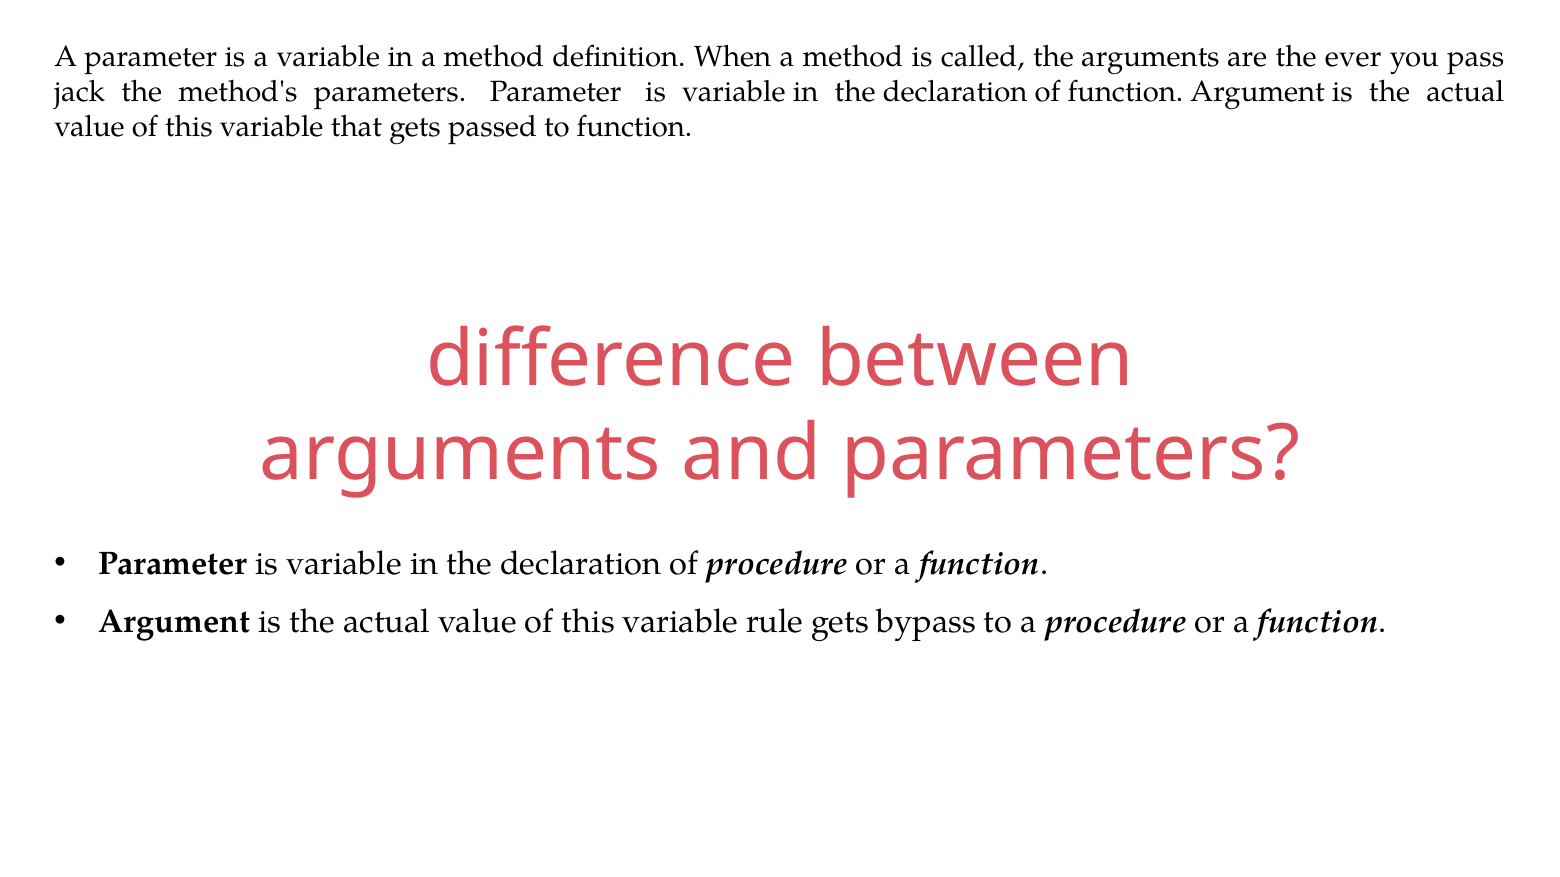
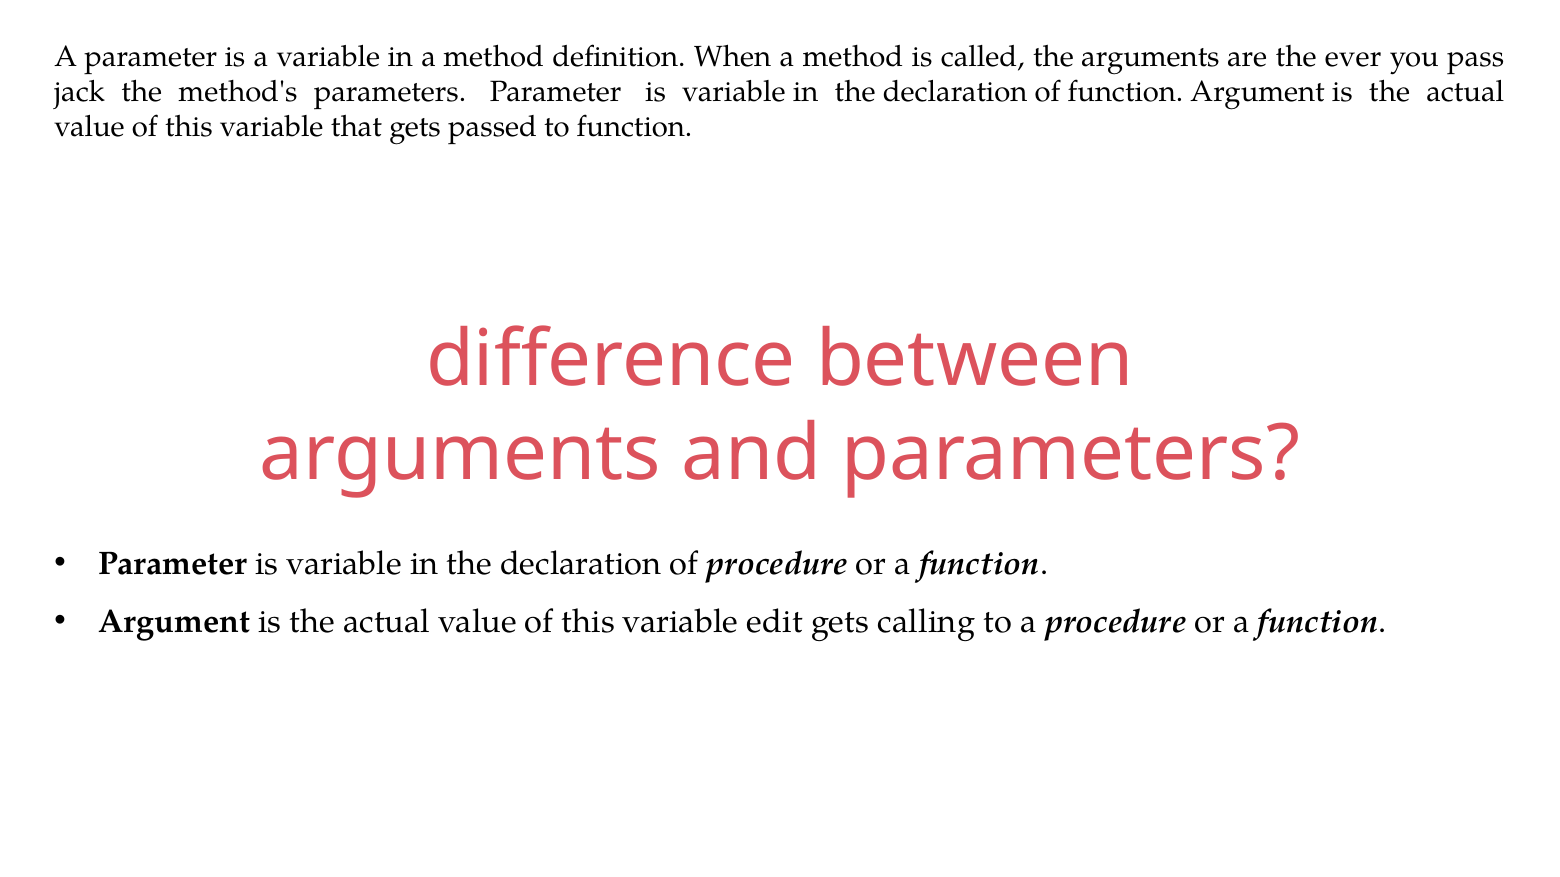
rule: rule -> edit
bypass: bypass -> calling
